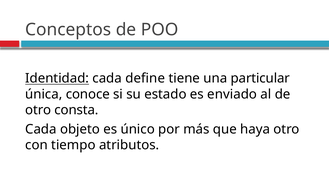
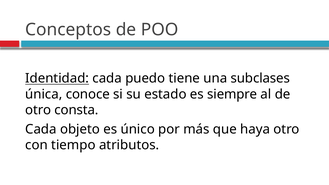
define: define -> puedo
particular: particular -> subclases
enviado: enviado -> siempre
